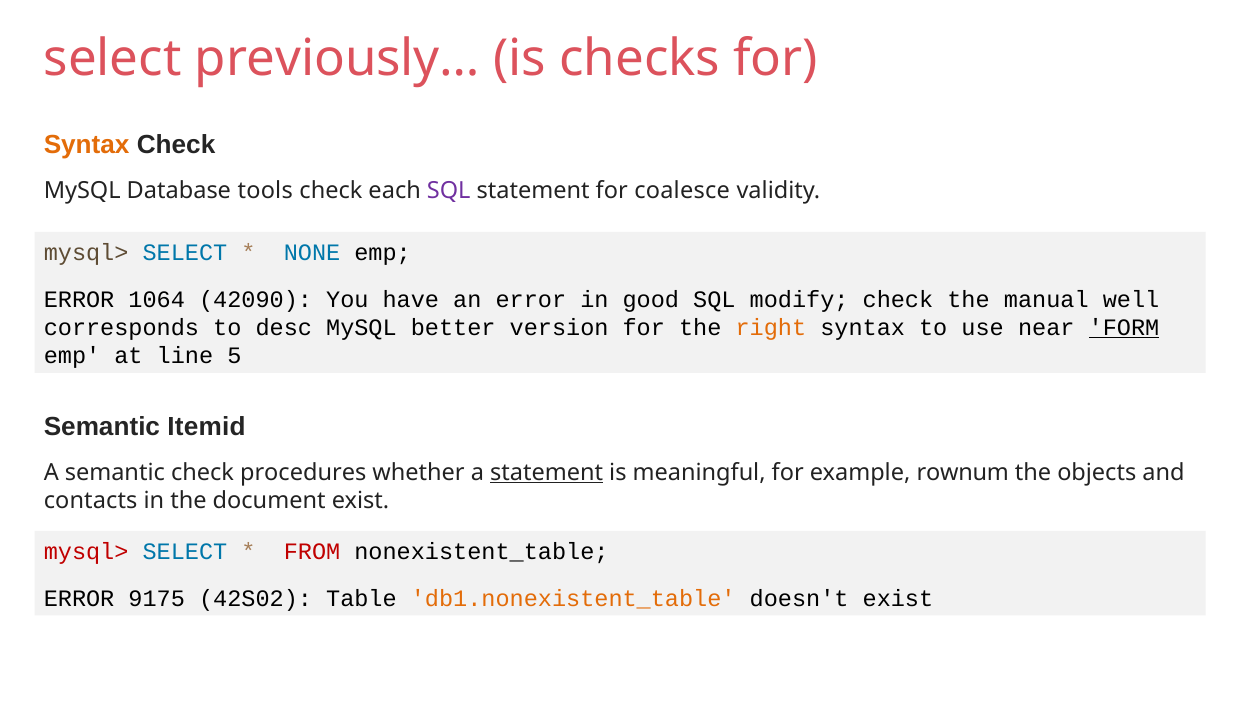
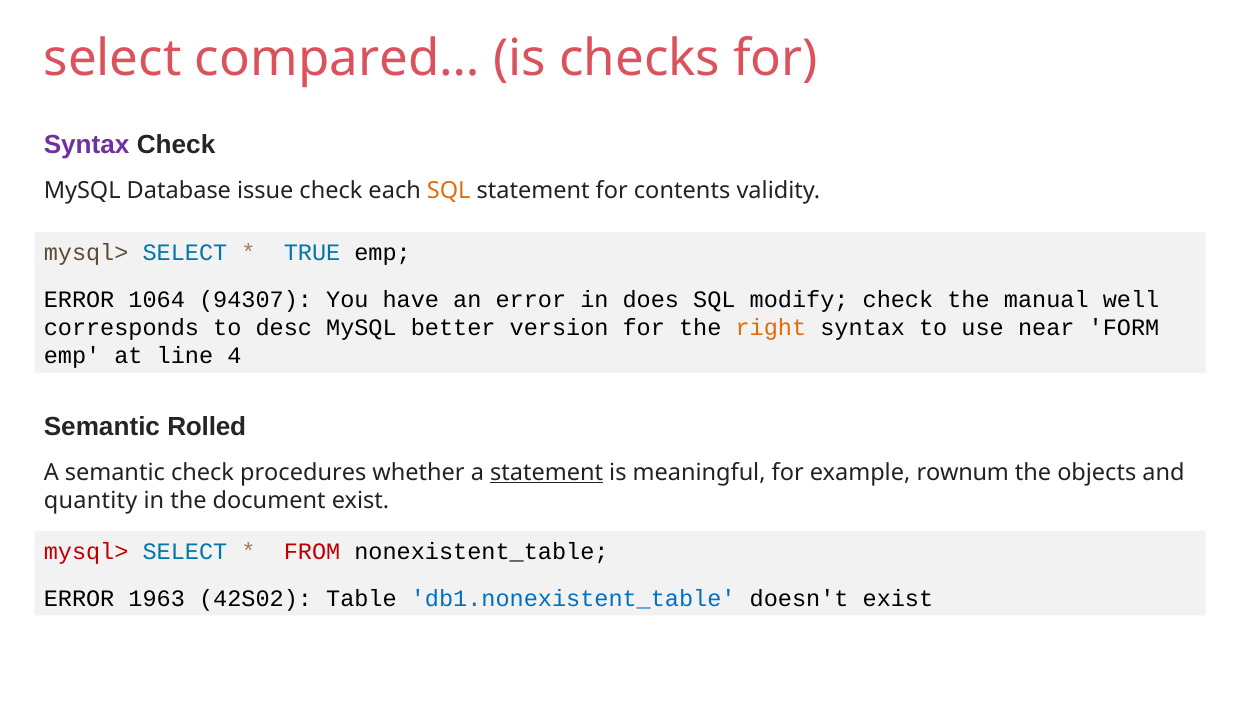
previously…: previously… -> compared…
Syntax at (87, 145) colour: orange -> purple
tools: tools -> issue
SQL at (449, 191) colour: purple -> orange
coalesce: coalesce -> contents
NONE: NONE -> TRUE
42090: 42090 -> 94307
good: good -> does
FORM underline: present -> none
5: 5 -> 4
Itemid: Itemid -> Rolled
contacts: contacts -> quantity
9175: 9175 -> 1963
db1.nonexistent_table colour: orange -> blue
